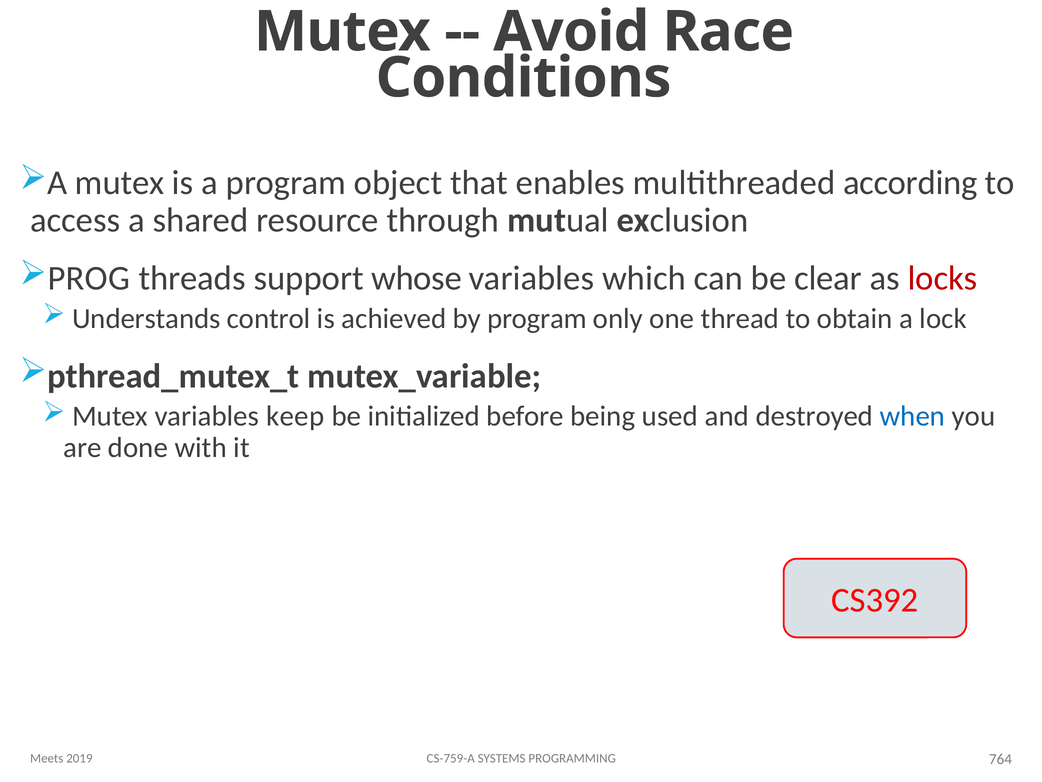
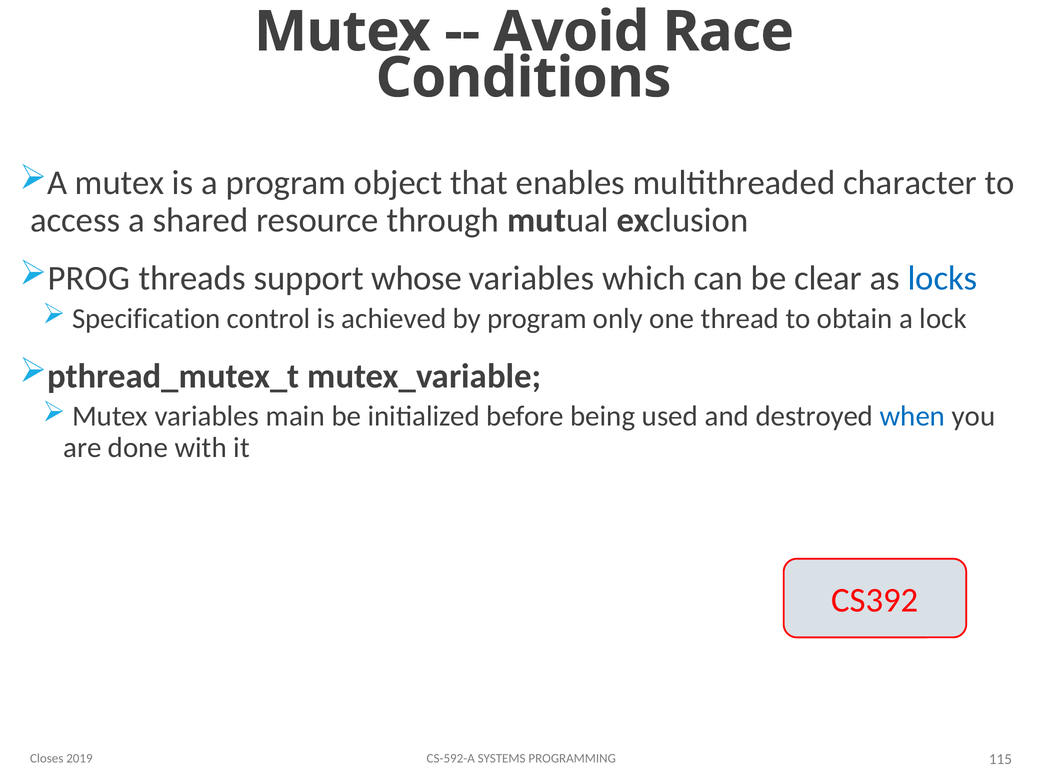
according: according -> character
locks colour: red -> blue
Understands: Understands -> Specification
keep: keep -> main
Meets: Meets -> Closes
CS-759-A: CS-759-A -> CS-592-A
764: 764 -> 115
